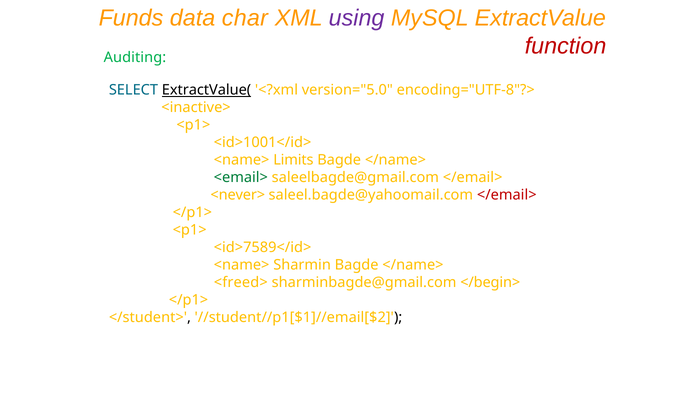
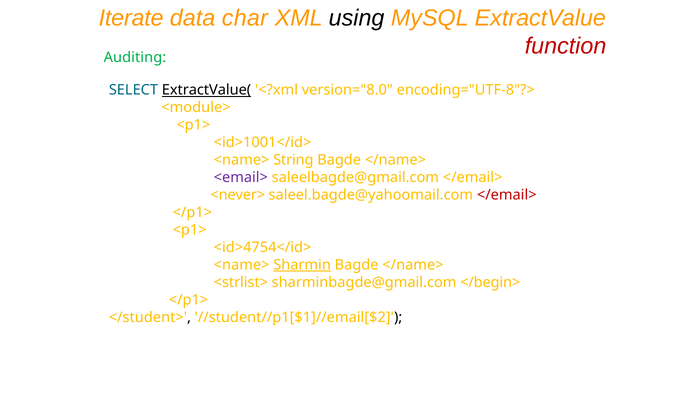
Funds: Funds -> Iterate
using colour: purple -> black
version="5.0: version="5.0 -> version="8.0
<inactive>: <inactive> -> <module>
Limits: Limits -> String
<email> colour: green -> purple
<id>7589</id>: <id>7589</id> -> <id>4754</id>
Sharmin underline: none -> present
<freed>: <freed> -> <strlist>
